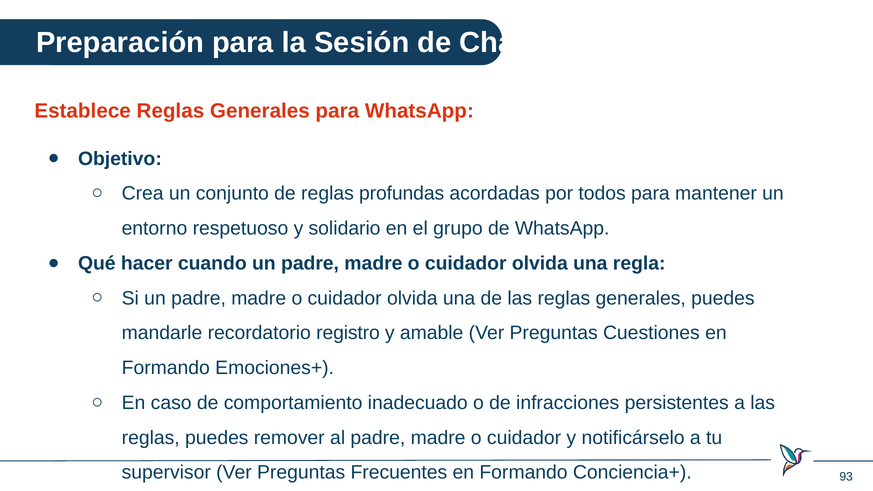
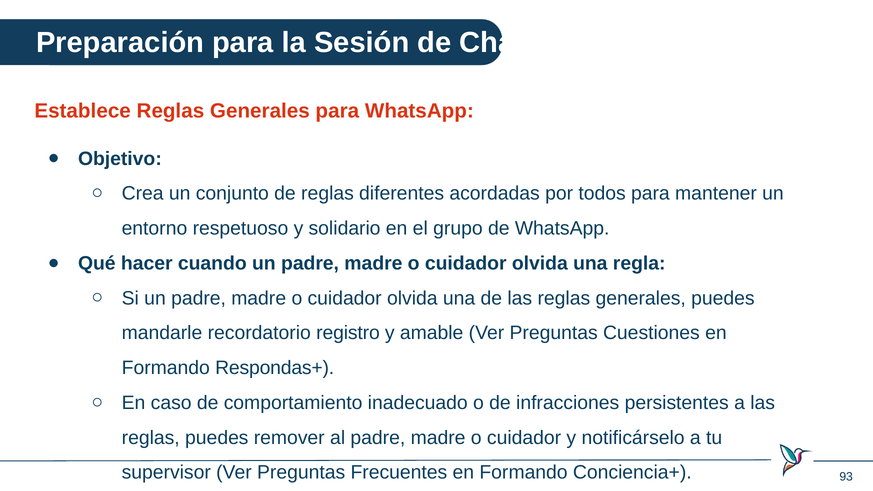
profundas: profundas -> diferentes
Emociones+: Emociones+ -> Respondas+
